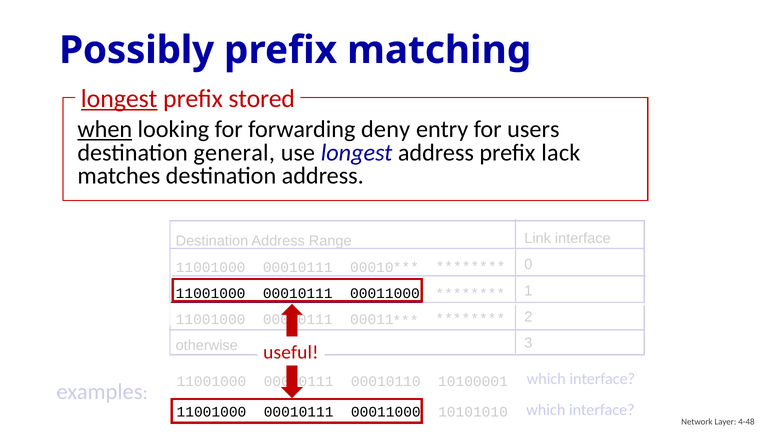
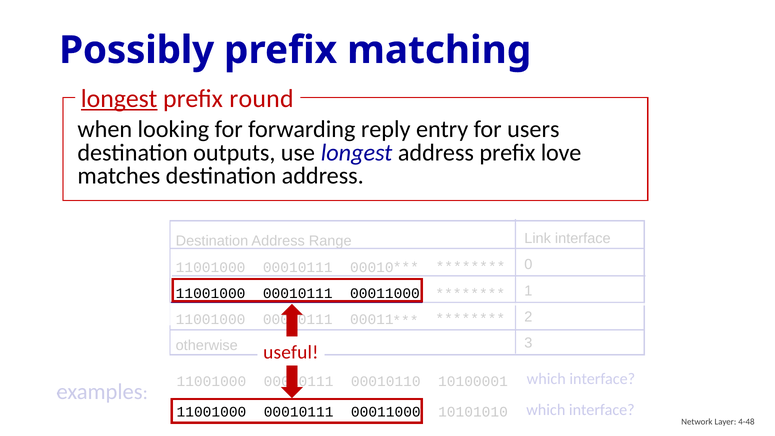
stored: stored -> round
when underline: present -> none
deny: deny -> reply
general: general -> outputs
lack: lack -> love
